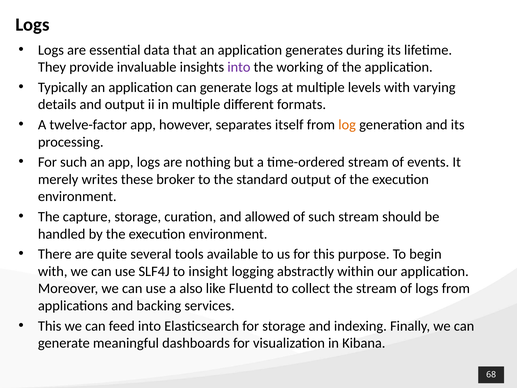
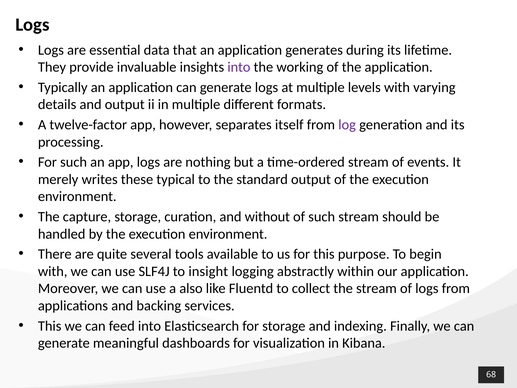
log colour: orange -> purple
broker: broker -> typical
allowed: allowed -> without
